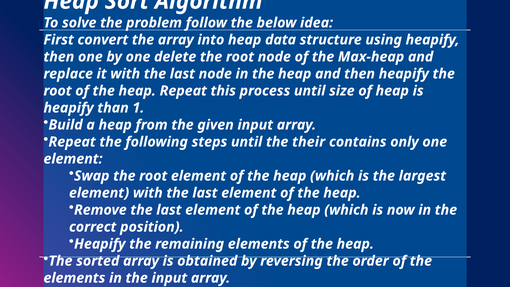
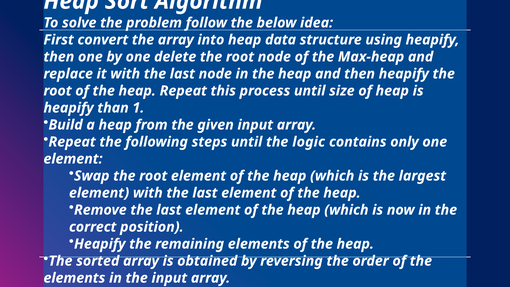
their: their -> logic
